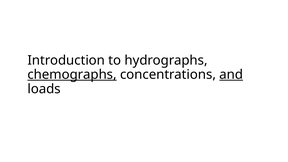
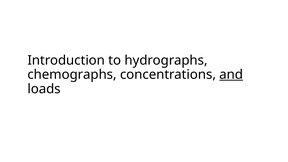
chemographs underline: present -> none
